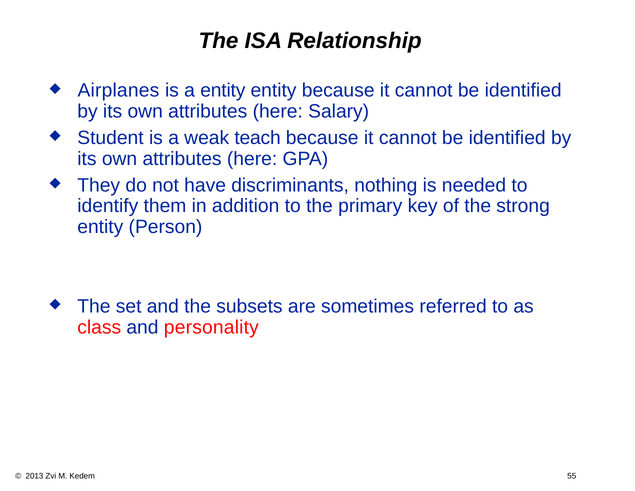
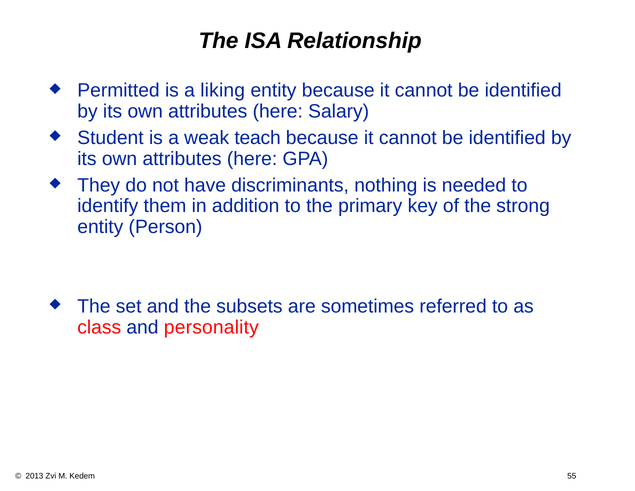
Airplanes: Airplanes -> Permitted
a entity: entity -> liking
